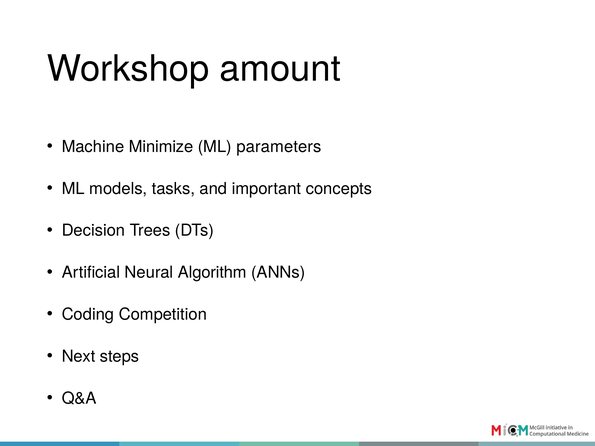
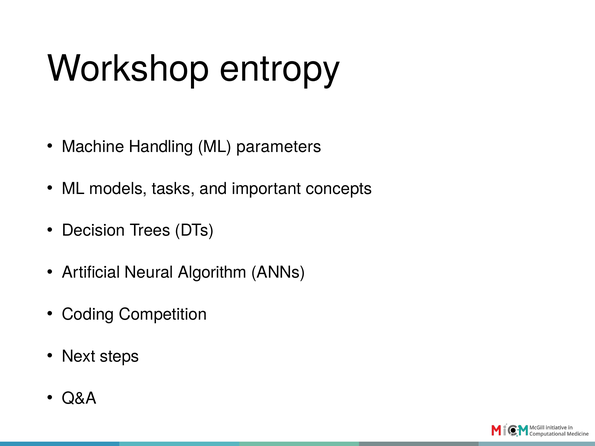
amount: amount -> entropy
Minimize: Minimize -> Handling
